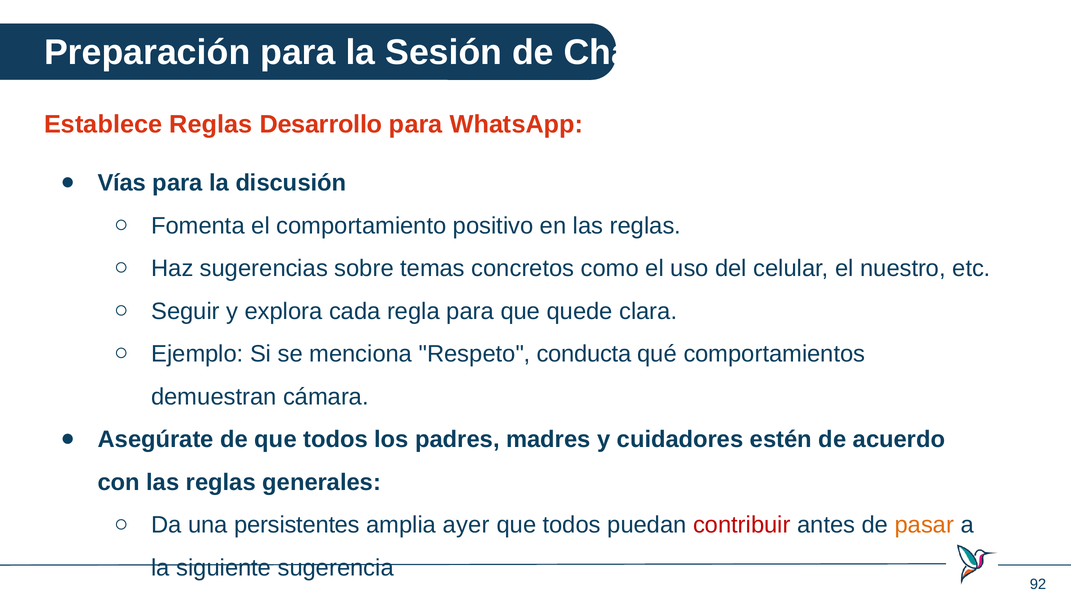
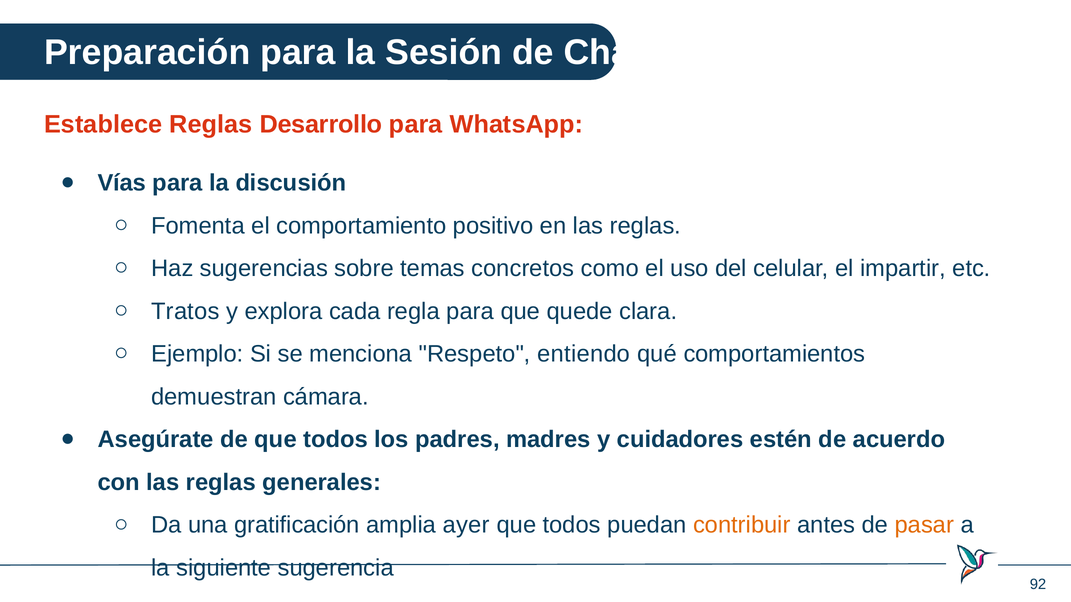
nuestro: nuestro -> impartir
Seguir: Seguir -> Tratos
conducta: conducta -> entiendo
persistentes: persistentes -> gratificación
contribuir colour: red -> orange
